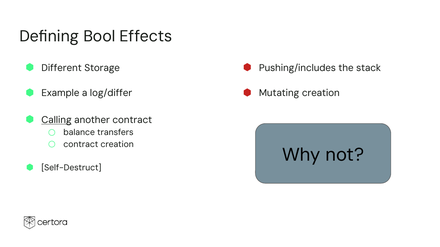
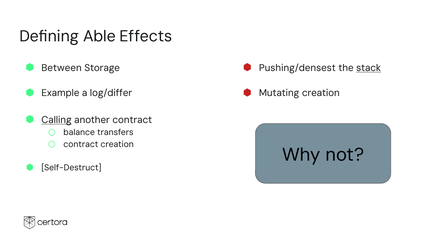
Bool: Bool -> Able
Different: Different -> Between
Pushing/includes: Pushing/includes -> Pushing/densest
stack underline: none -> present
